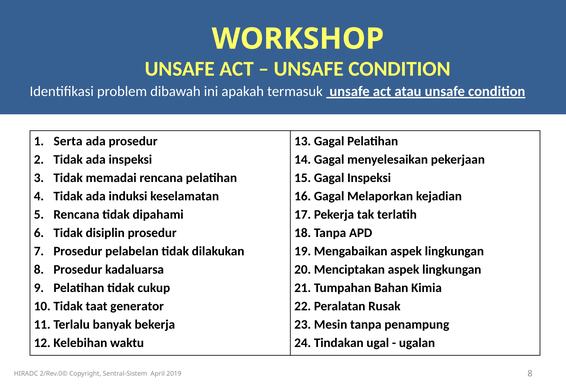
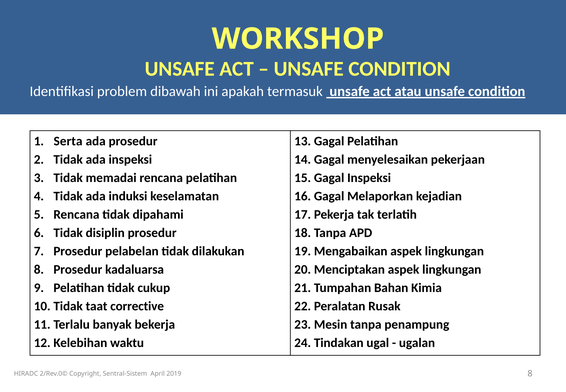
generator: generator -> corrective
